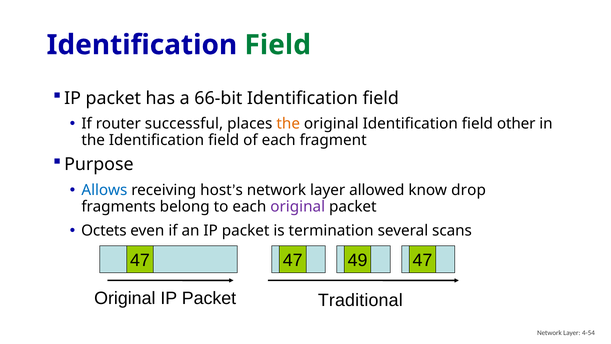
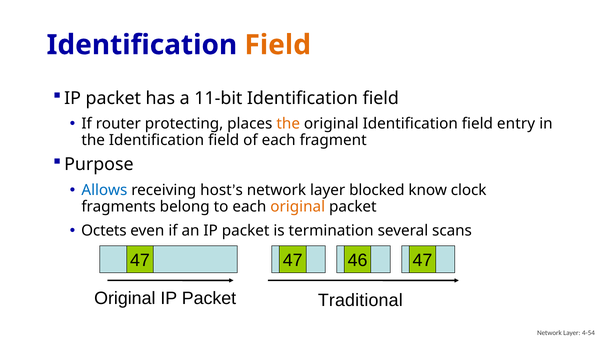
Field at (278, 45) colour: green -> orange
66-bit: 66-bit -> 11-bit
successful: successful -> protecting
other: other -> entry
allowed: allowed -> blocked
drop: drop -> clock
original at (298, 206) colour: purple -> orange
49: 49 -> 46
